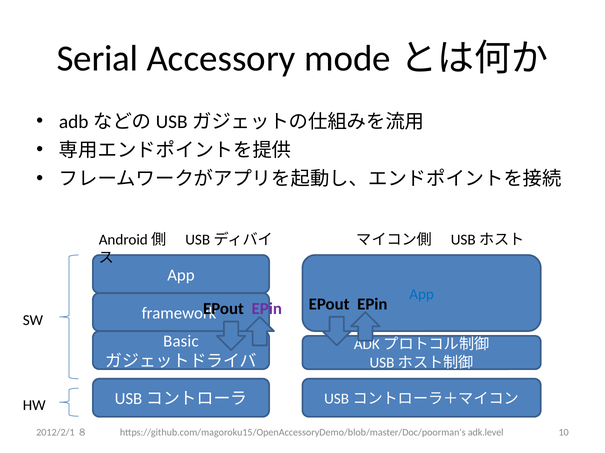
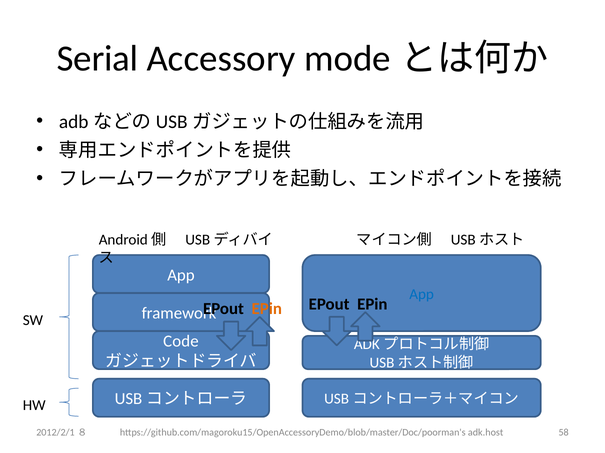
EPin at (267, 309) colour: purple -> orange
Basic: Basic -> Code
adk.level: adk.level -> adk.host
10: 10 -> 58
